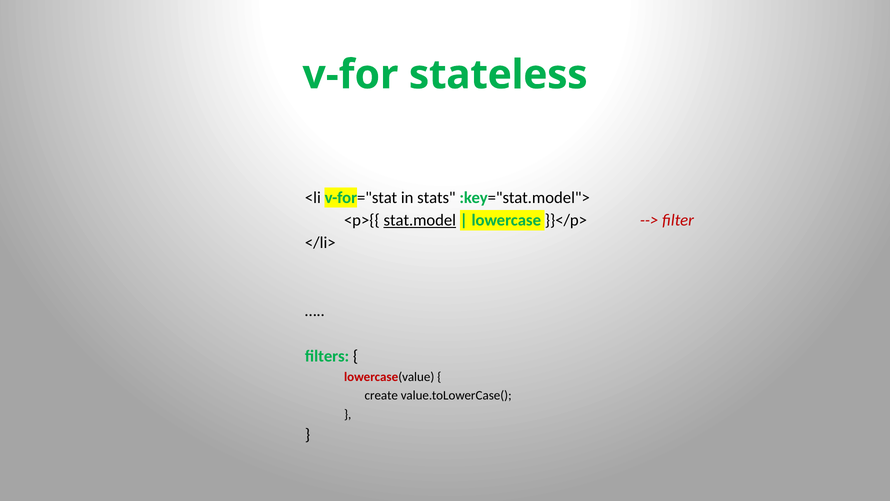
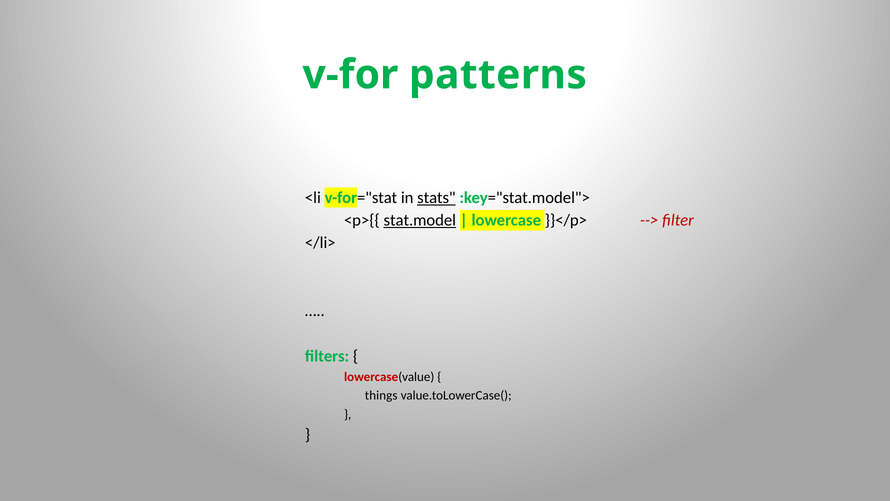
stateless: stateless -> patterns
stats underline: none -> present
create: create -> things
